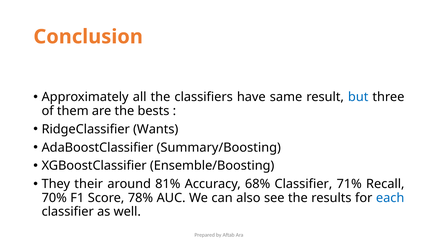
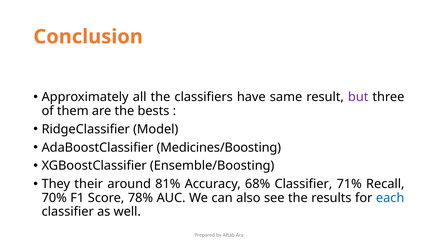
but colour: blue -> purple
Wants: Wants -> Model
Summary/Boosting: Summary/Boosting -> Medicines/Boosting
